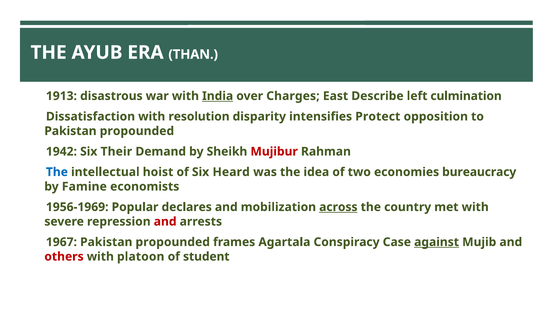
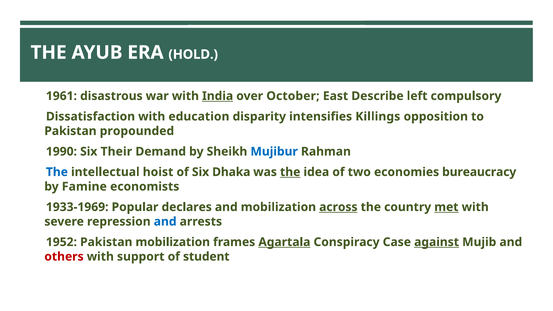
THAN: THAN -> HOLD
1913: 1913 -> 1961
Charges: Charges -> October
culmination: culmination -> compulsory
resolution: resolution -> education
Protect: Protect -> Killings
1942: 1942 -> 1990
Mujibur colour: red -> blue
Heard: Heard -> Dhaka
the at (290, 172) underline: none -> present
1956-1969: 1956-1969 -> 1933-1969
met underline: none -> present
and at (165, 222) colour: red -> blue
1967: 1967 -> 1952
propounded at (173, 242): propounded -> mobilization
Agartala underline: none -> present
platoon: platoon -> support
